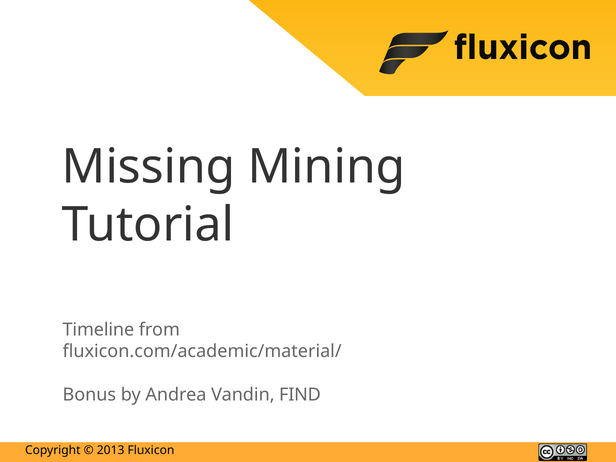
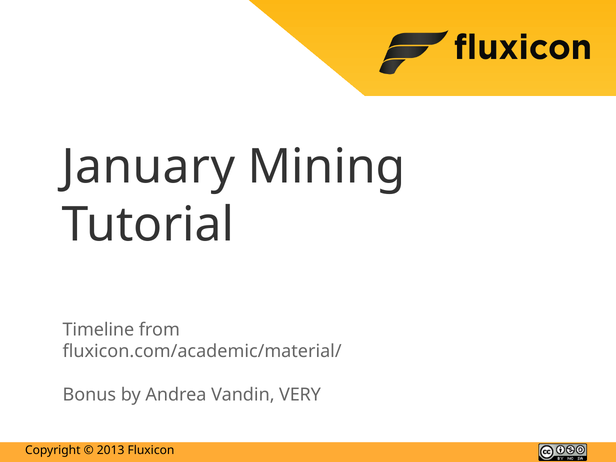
Missing: Missing -> January
FIND: FIND -> VERY
